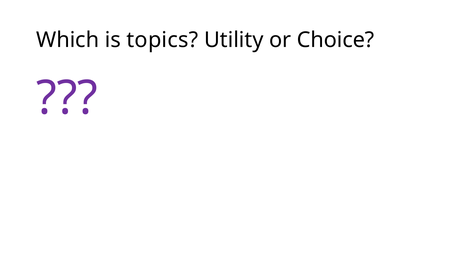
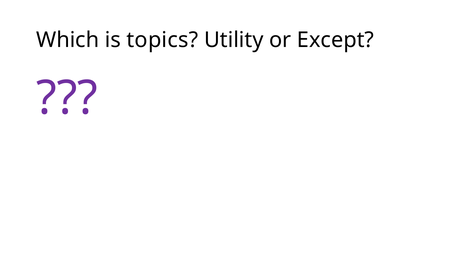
Choice: Choice -> Except
